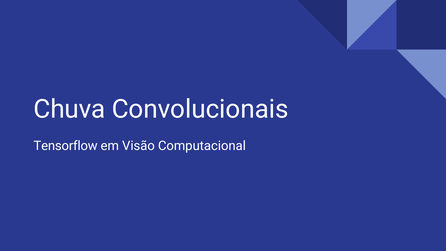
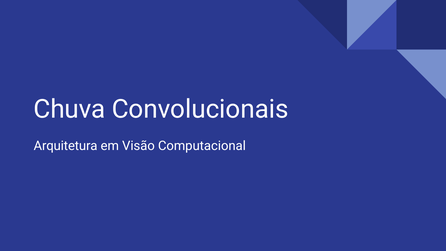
Tensorflow: Tensorflow -> Arquitetura
